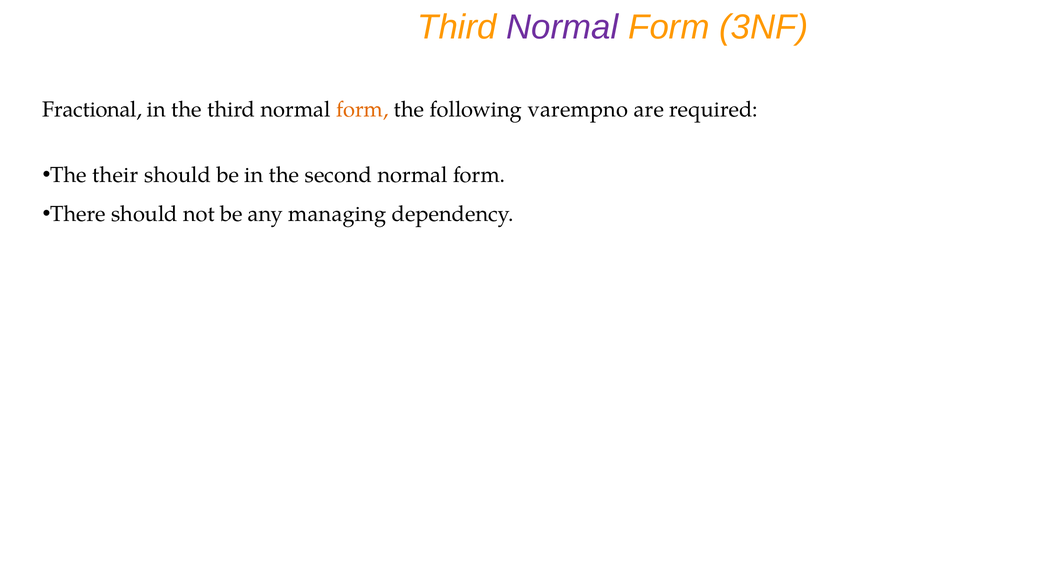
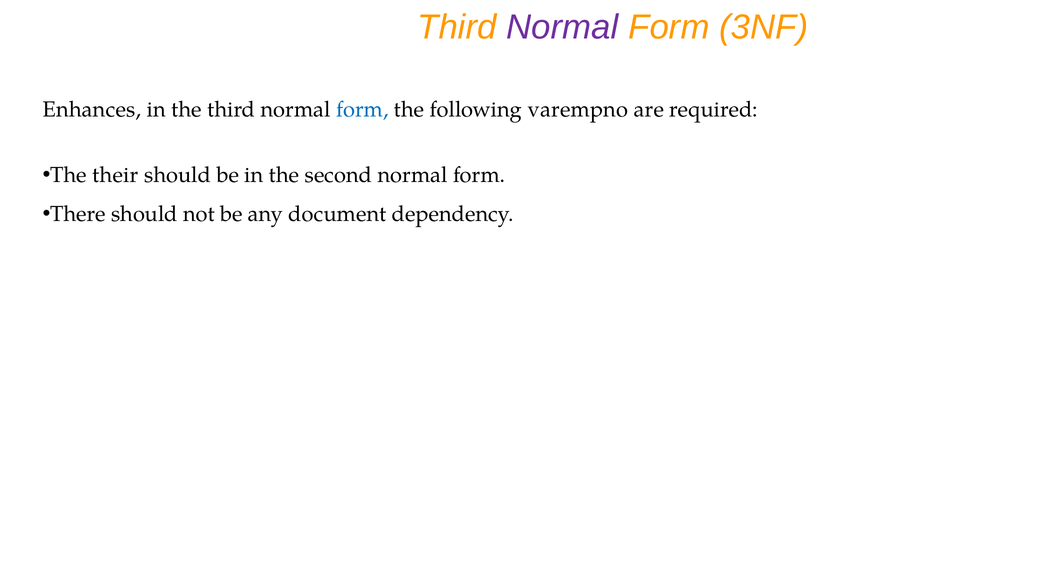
Fractional: Fractional -> Enhances
form at (362, 110) colour: orange -> blue
managing: managing -> document
